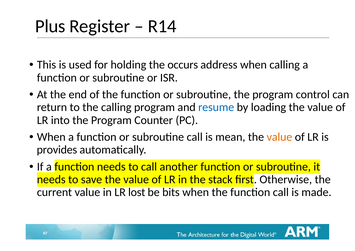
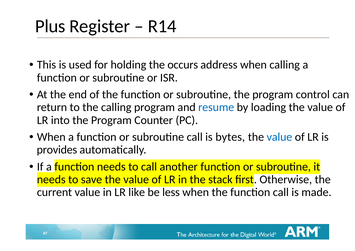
mean: mean -> bytes
value at (279, 137) colour: orange -> blue
lost: lost -> like
bits: bits -> less
